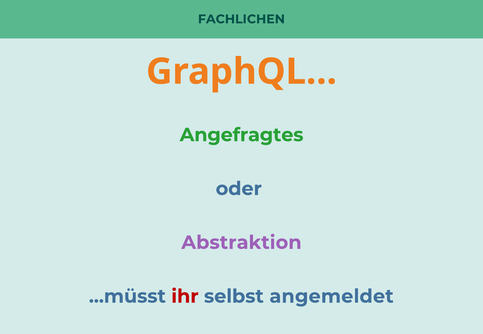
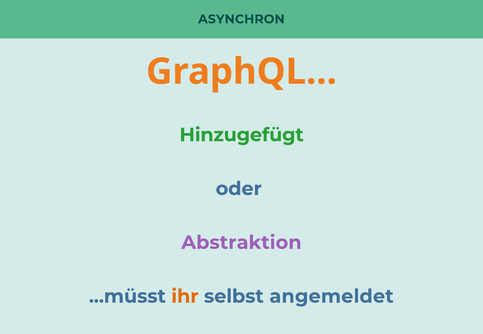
FACHLICHEN: FACHLICHEN -> ASYNCHRON
Angefragtes: Angefragtes -> Hinzugefügt
ihr colour: red -> orange
